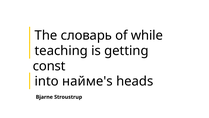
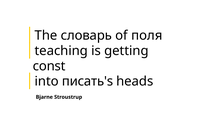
while: while -> поля
найме's: найме's -> писать's
